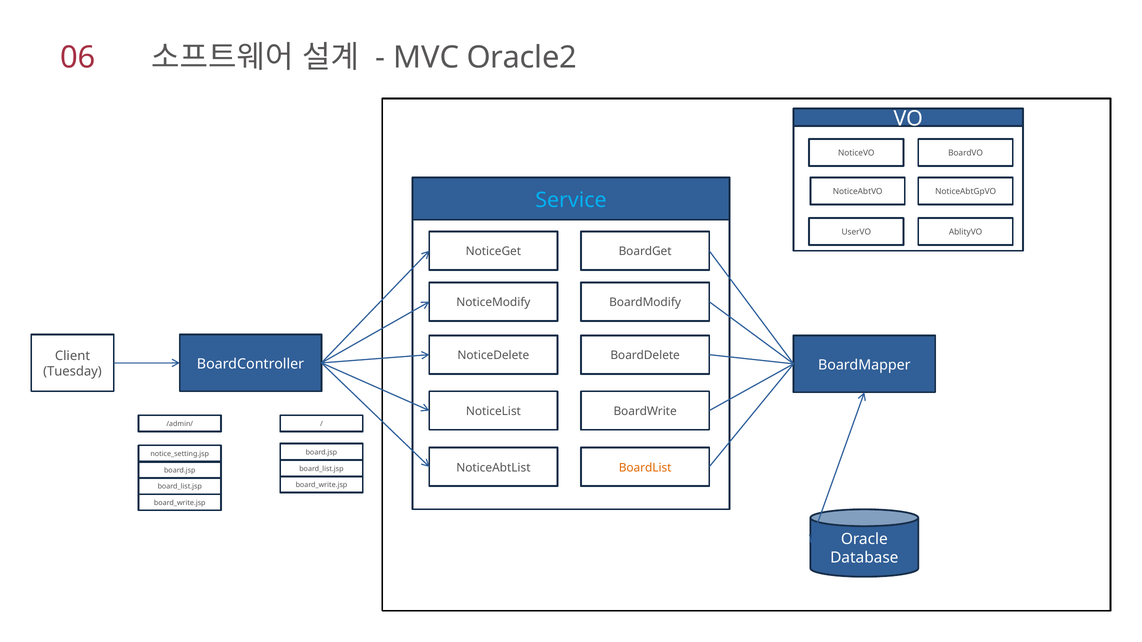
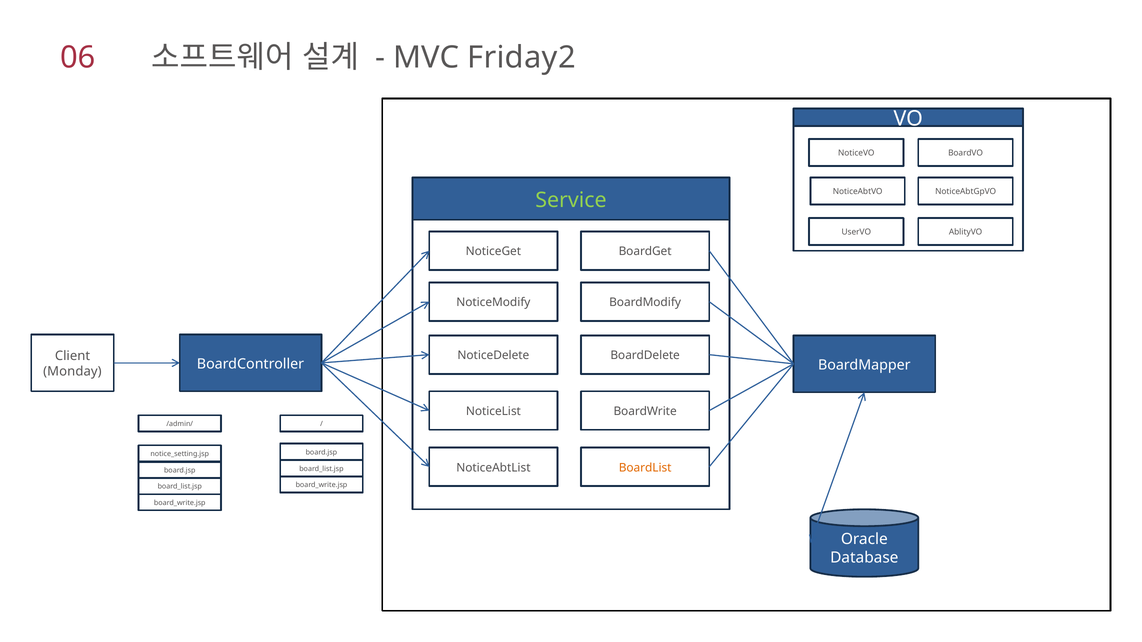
Oracle2: Oracle2 -> Friday2
Service colour: light blue -> light green
Tuesday: Tuesday -> Monday
